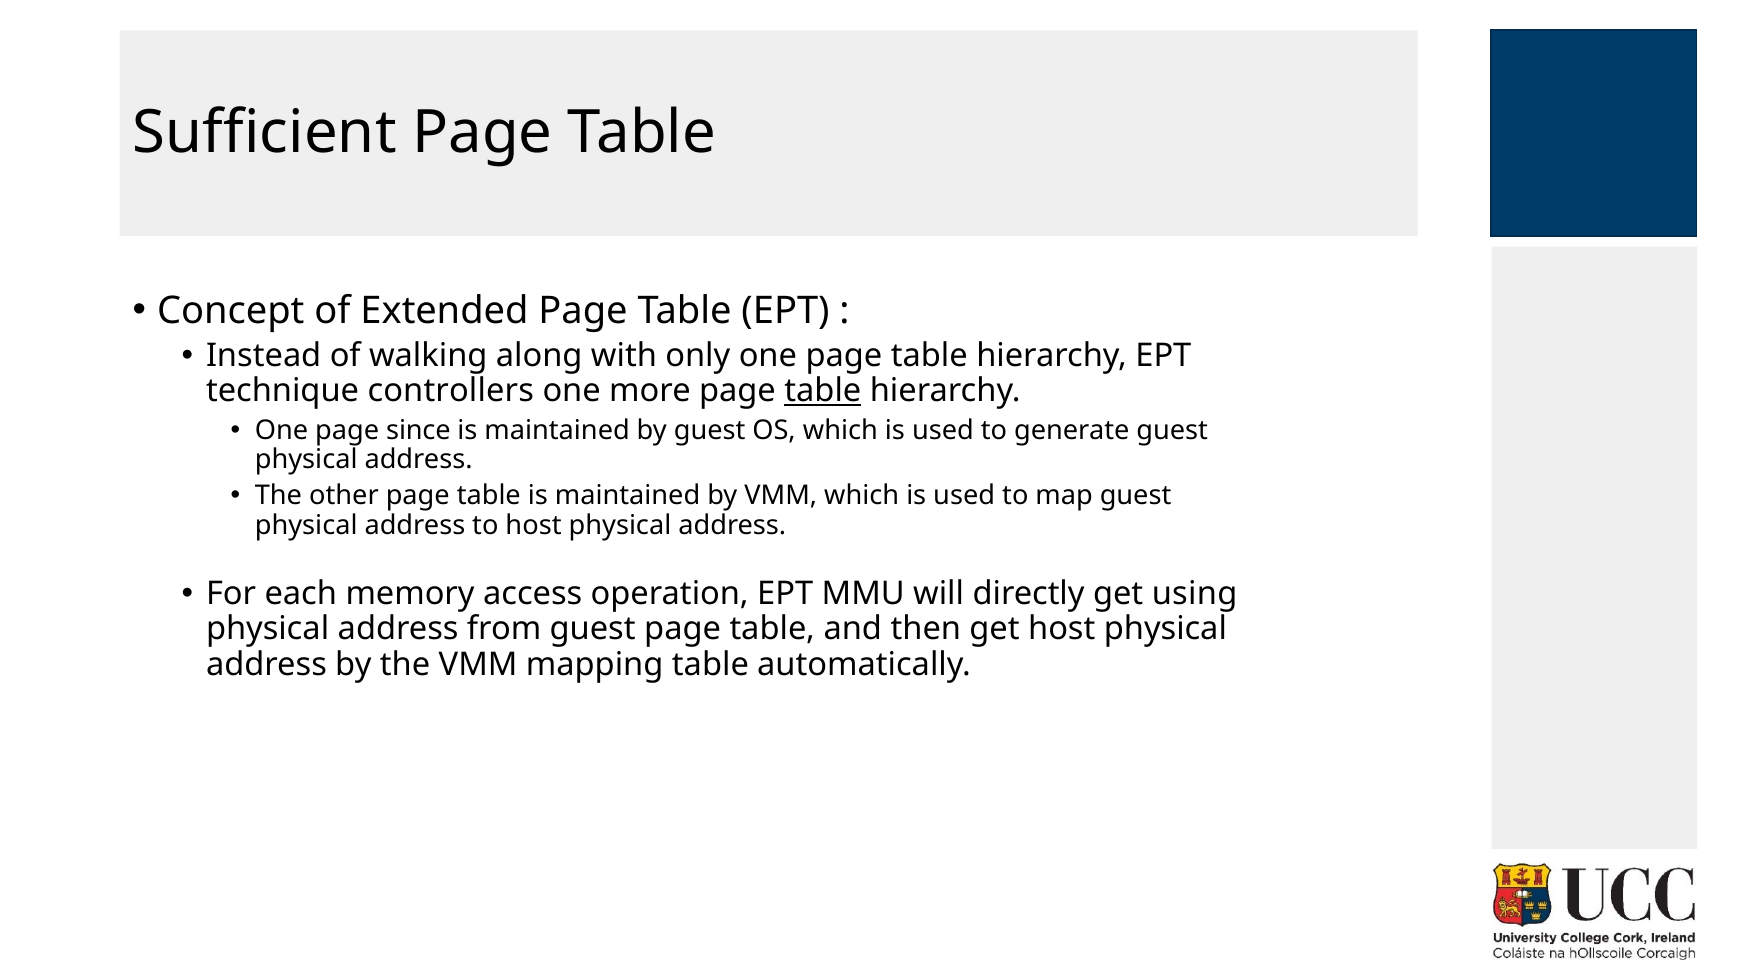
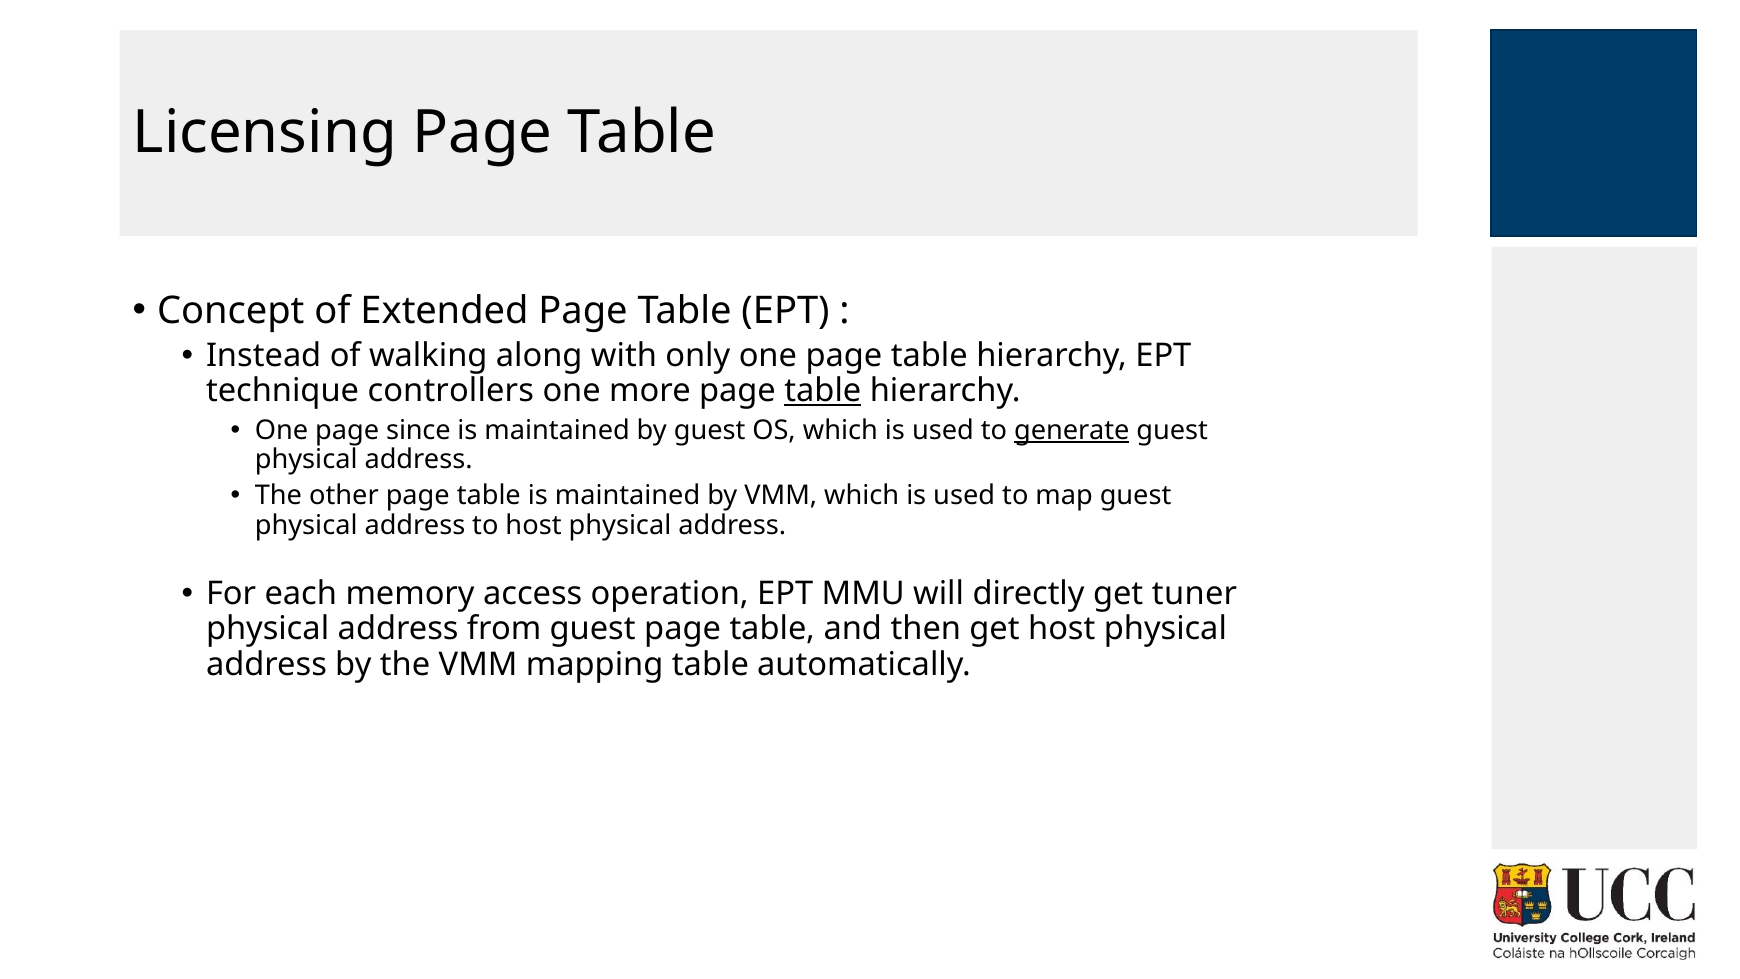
Sufficient: Sufficient -> Licensing
generate underline: none -> present
using: using -> tuner
